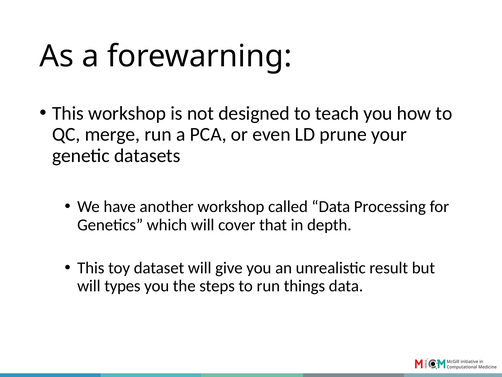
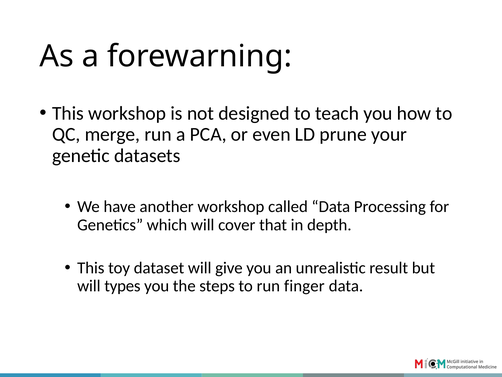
things: things -> finger
